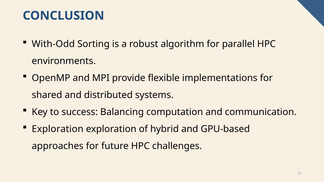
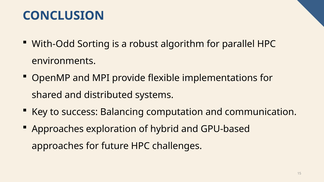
Exploration at (58, 129): Exploration -> Approaches
